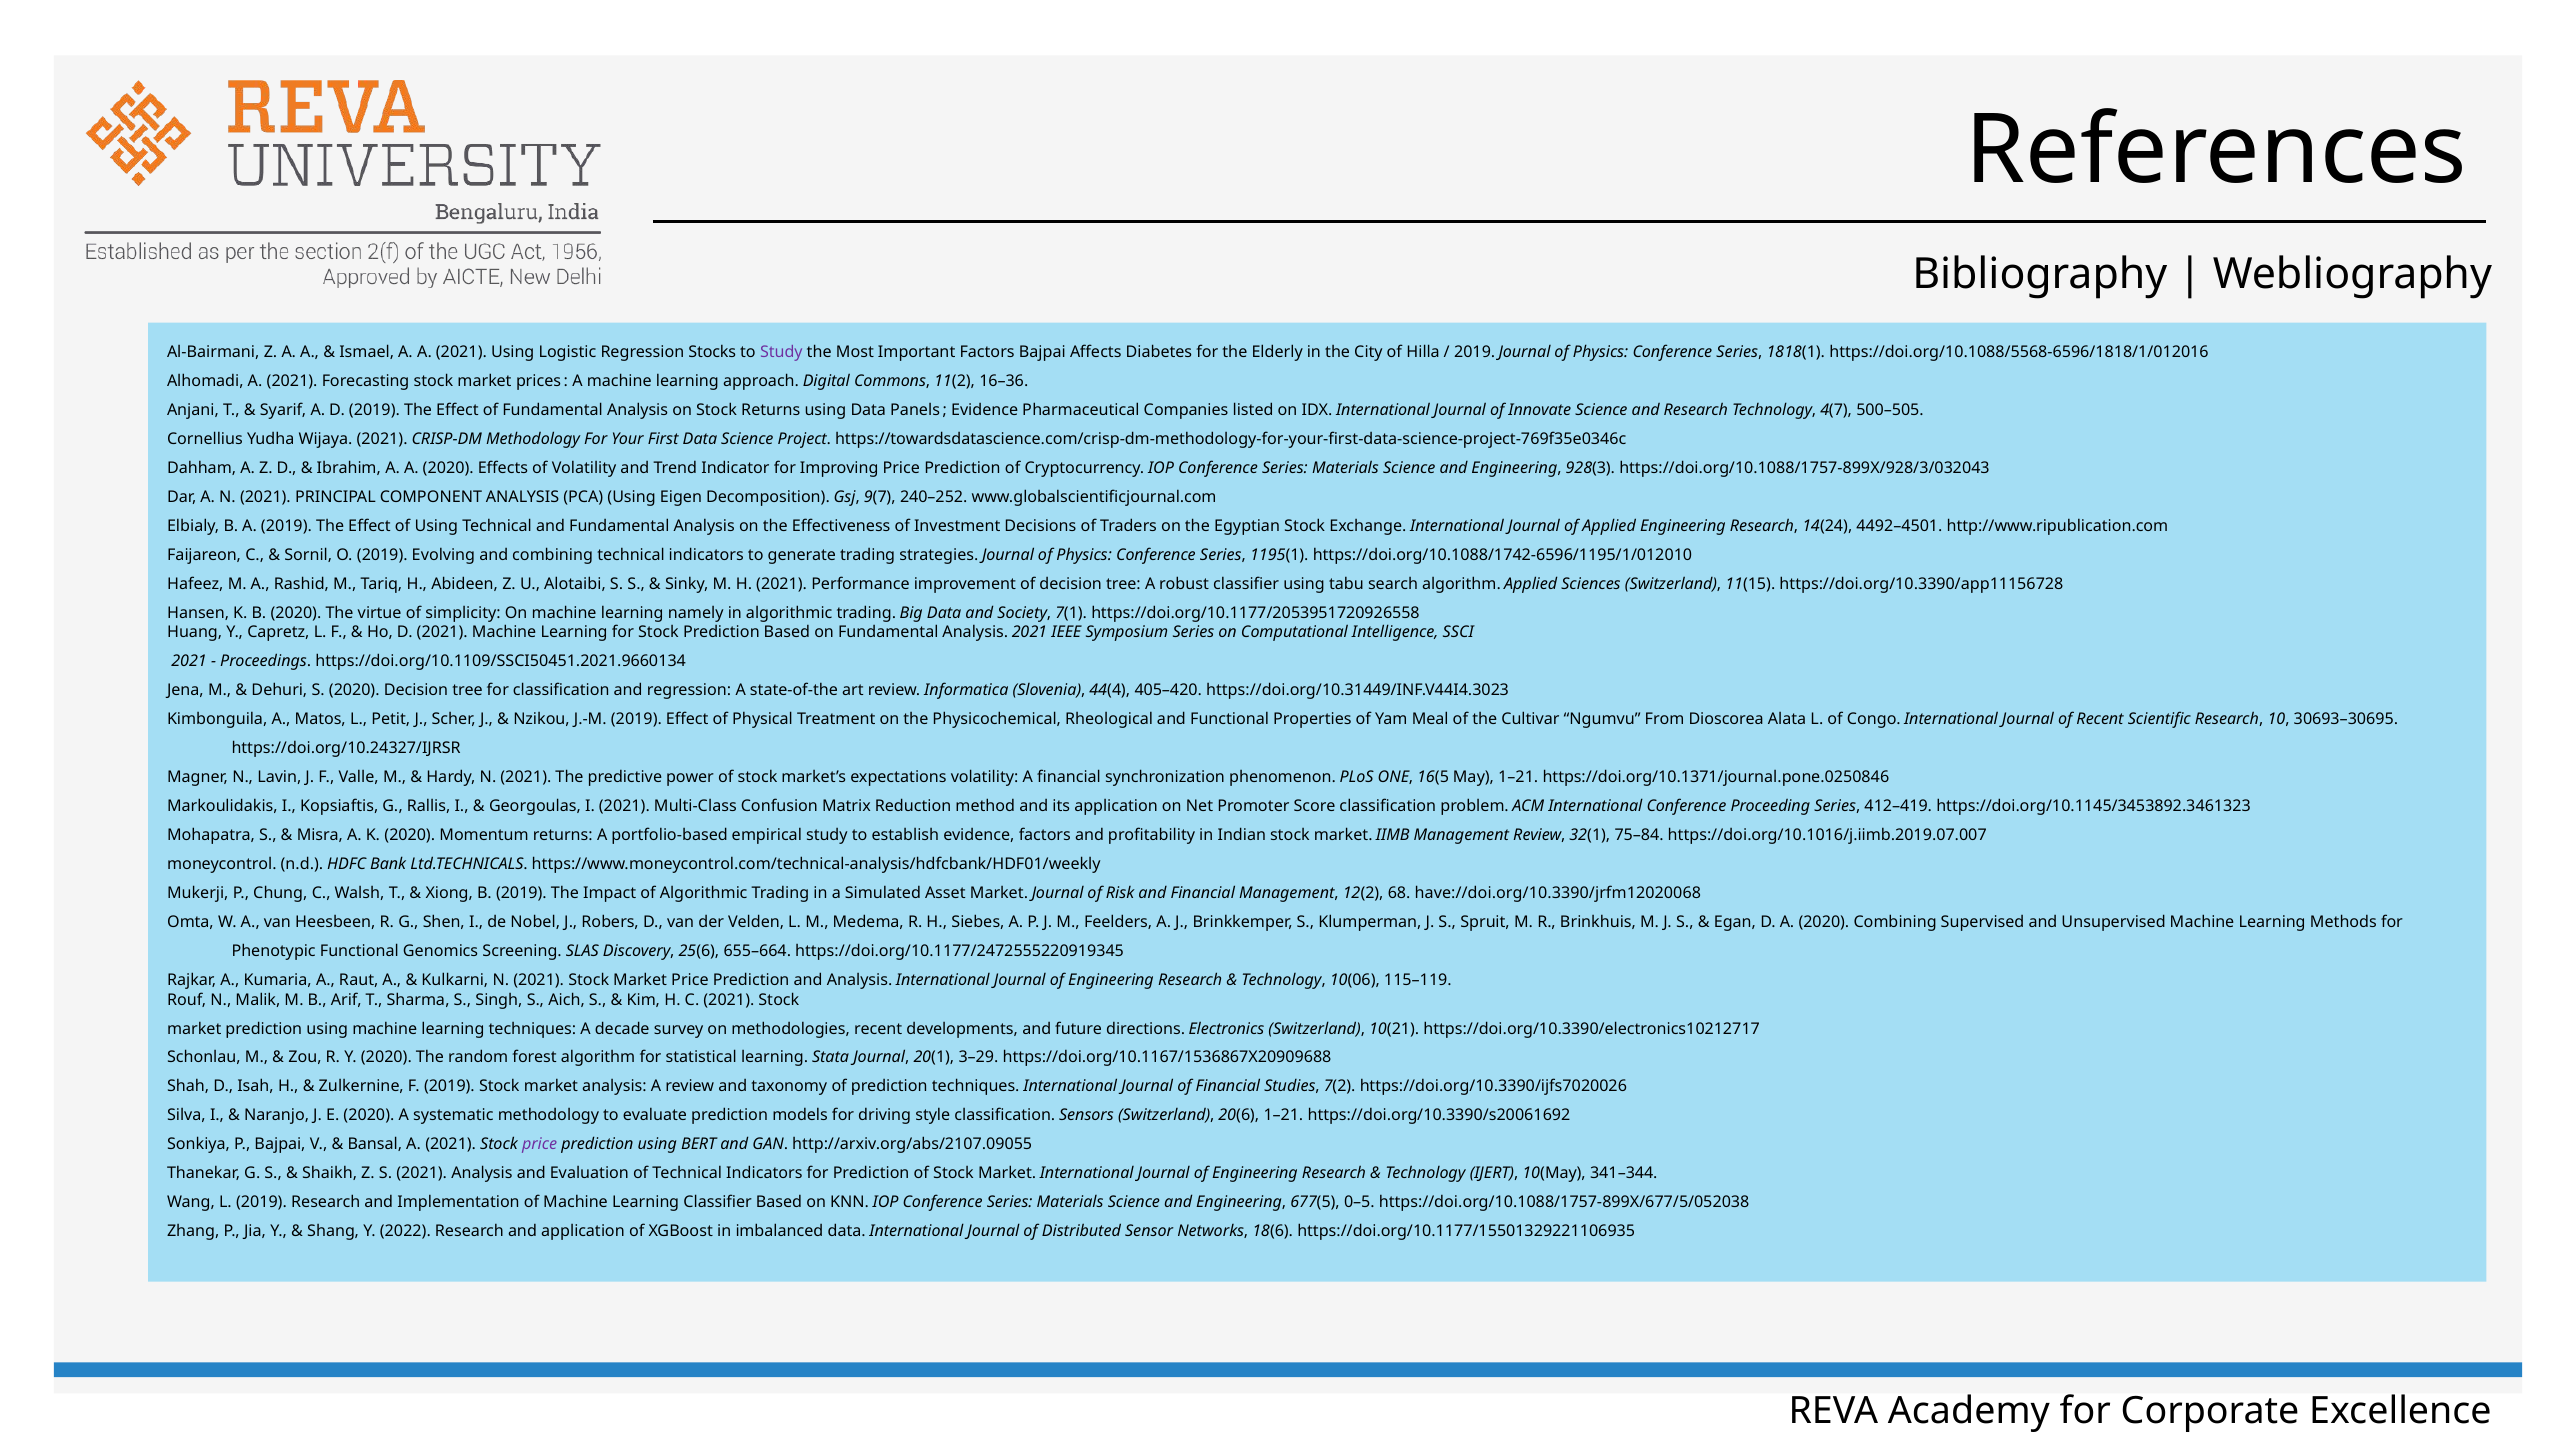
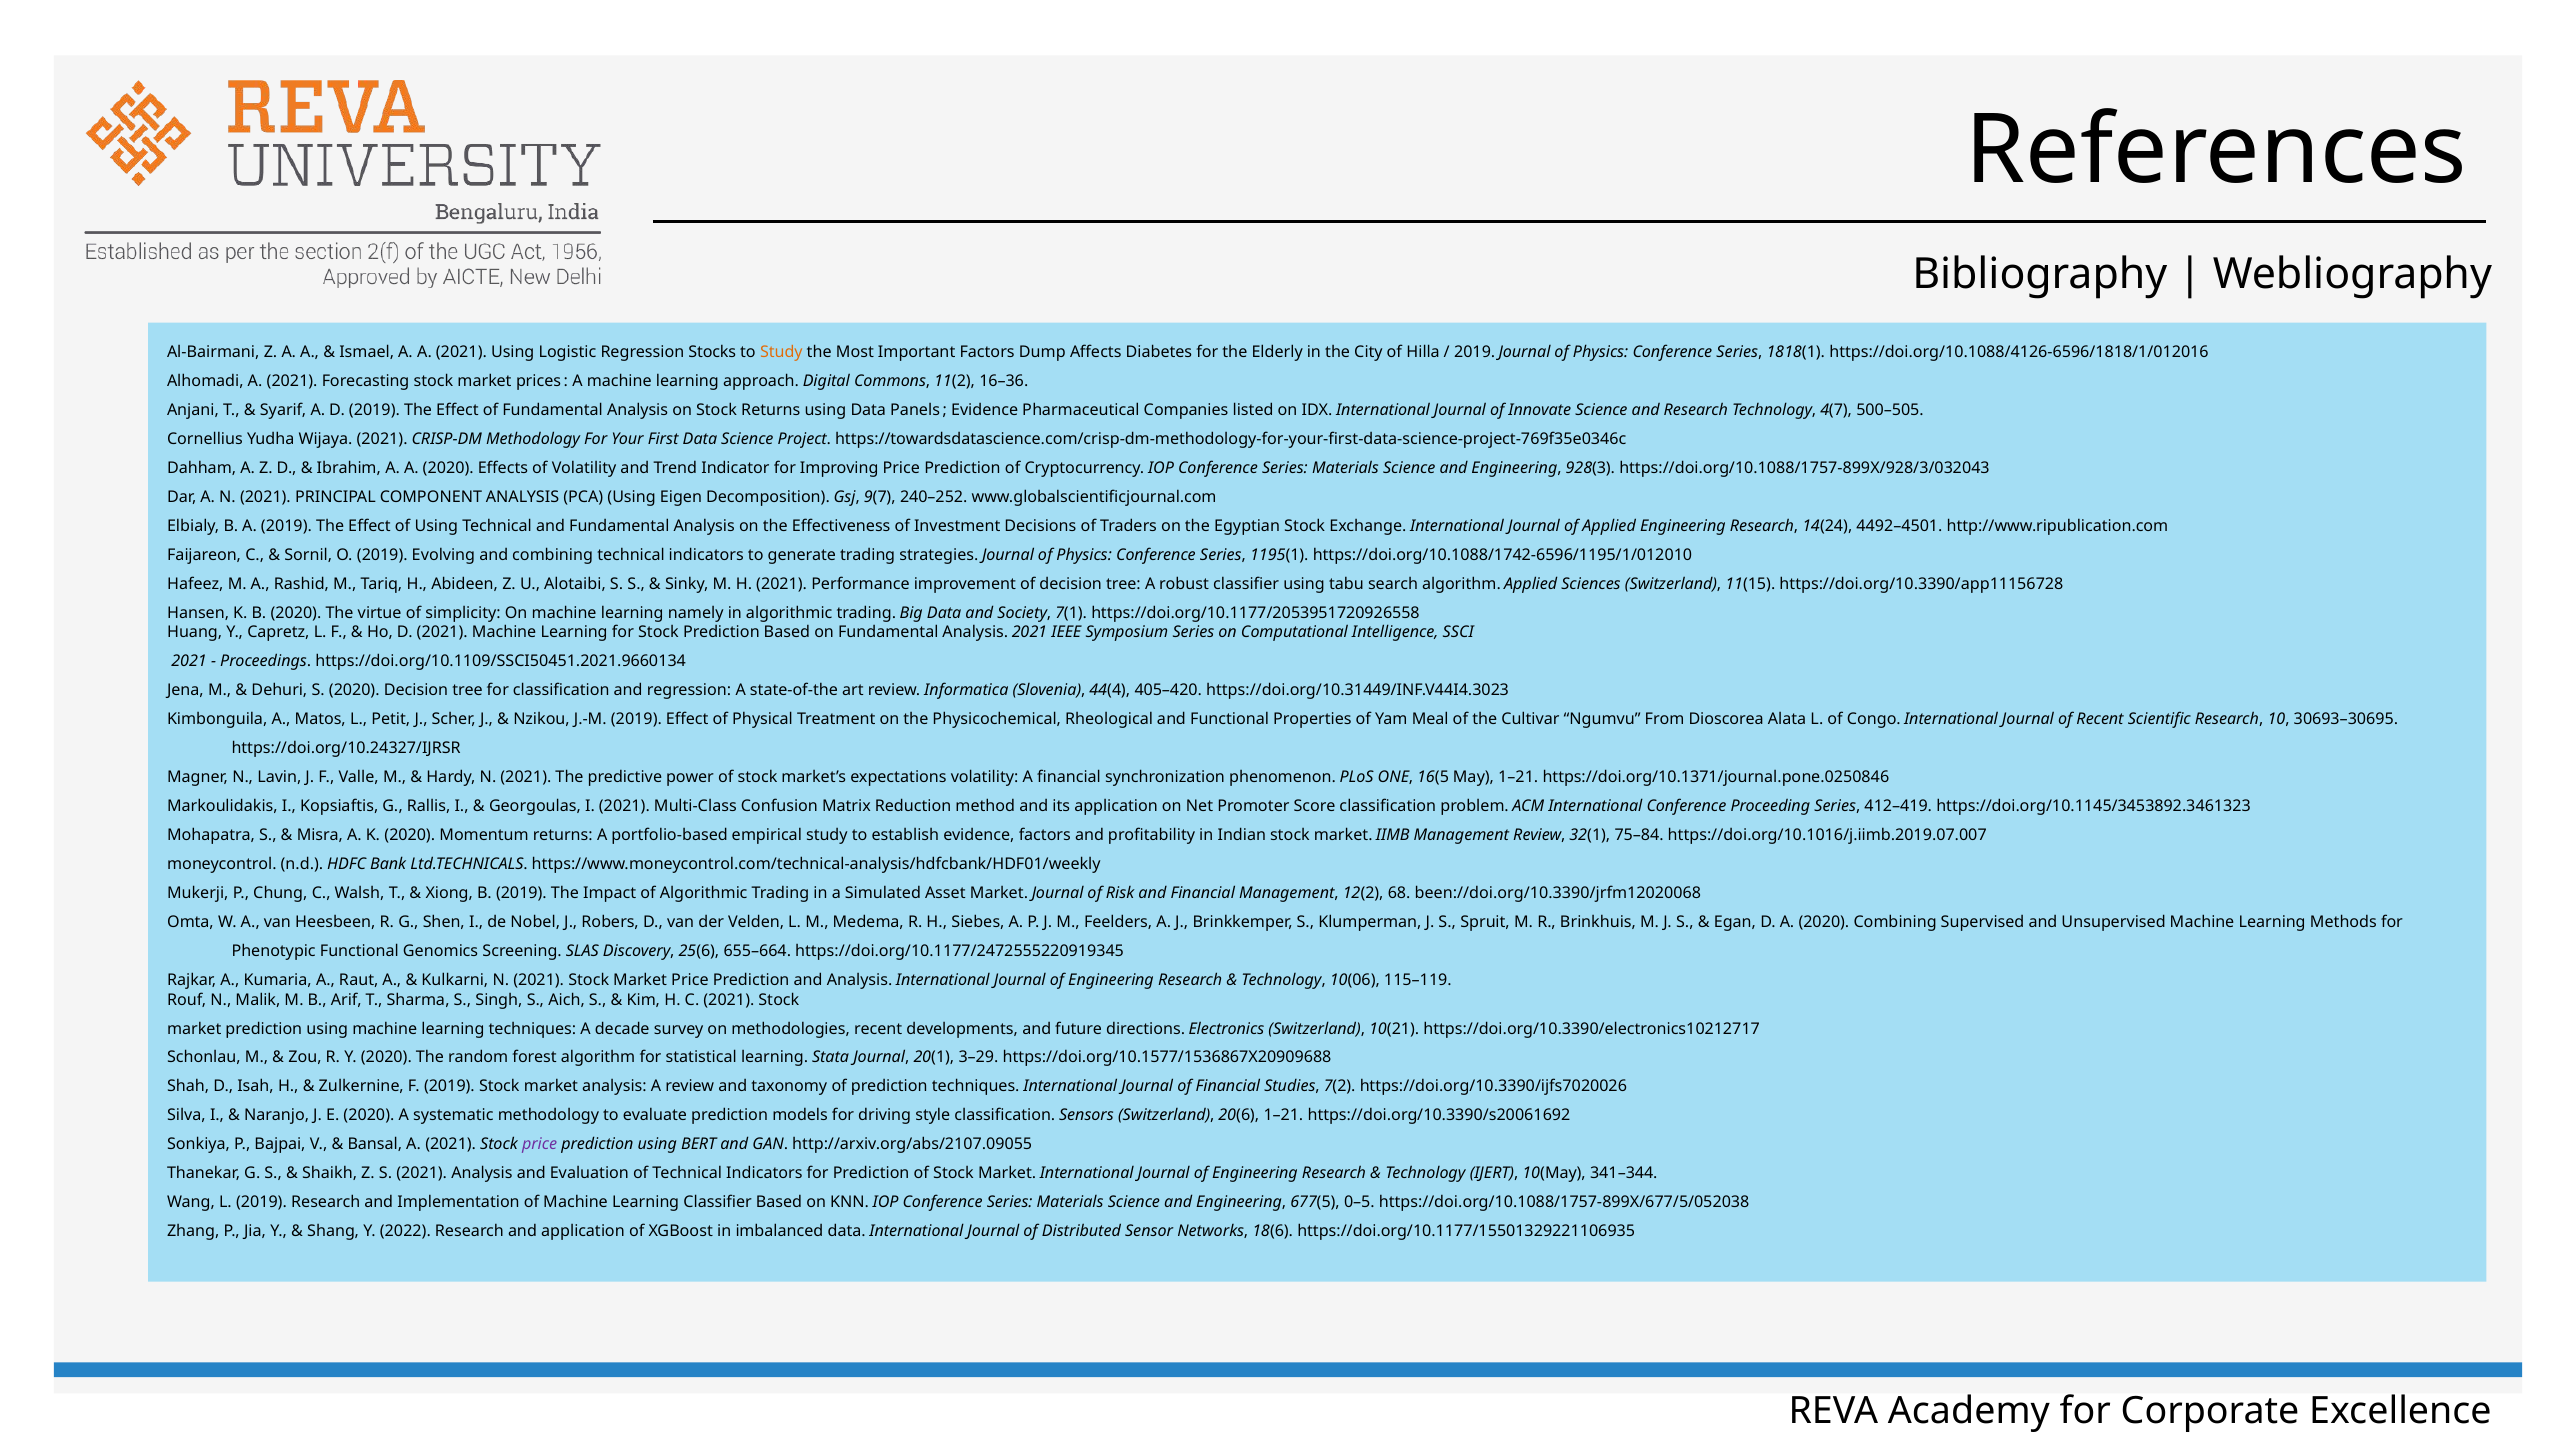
Study at (781, 352) colour: purple -> orange
Factors Bajpai: Bajpai -> Dump
https://doi.org/10.1088/5568-6596/1818/1/012016: https://doi.org/10.1088/5568-6596/1818/1/012016 -> https://doi.org/10.1088/4126-6596/1818/1/012016
have://doi.org/10.3390/jrfm12020068: have://doi.org/10.3390/jrfm12020068 -> been://doi.org/10.3390/jrfm12020068
https://doi.org/10.1167/1536867X20909688: https://doi.org/10.1167/1536867X20909688 -> https://doi.org/10.1577/1536867X20909688
